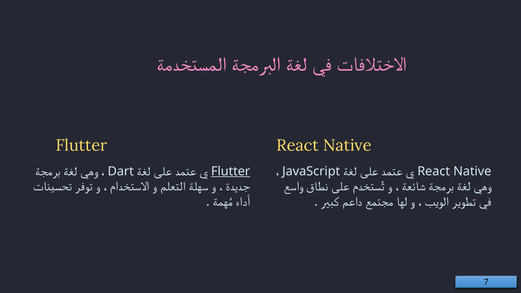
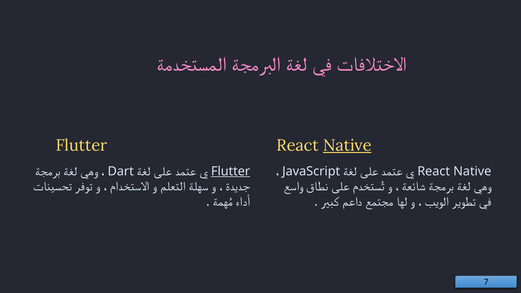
Native at (347, 146) underline: none -> present
